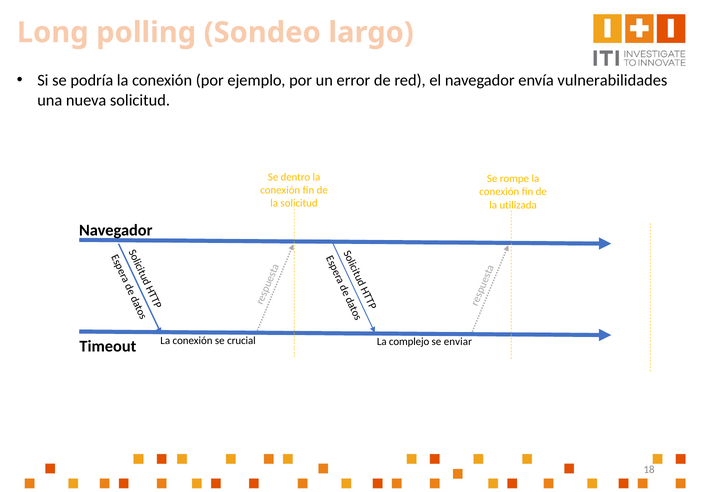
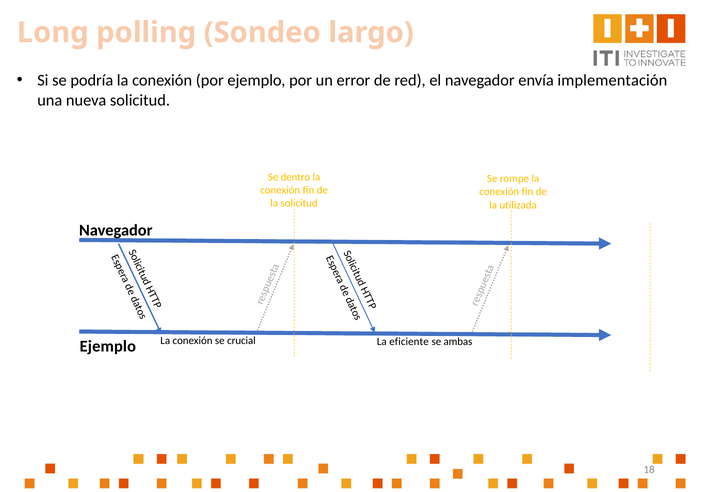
vulnerabilidades: vulnerabilidades -> implementación
complejo: complejo -> eficiente
enviar: enviar -> ambas
Timeout at (108, 346): Timeout -> Ejemplo
